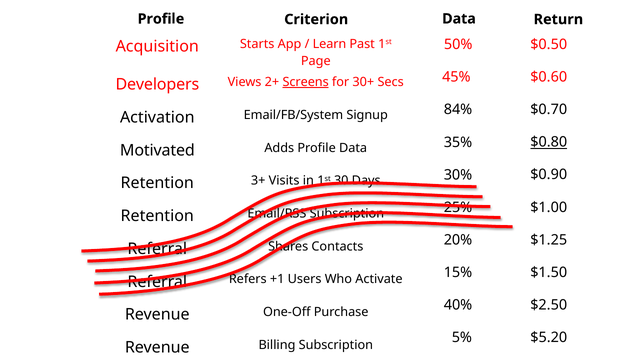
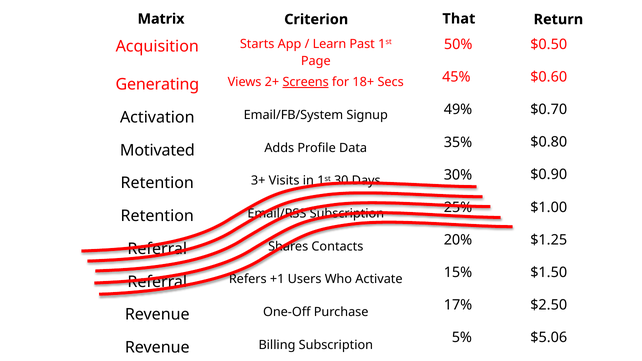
Profile at (161, 19): Profile -> Matrix
Criterion Data: Data -> That
Developers: Developers -> Generating
30+: 30+ -> 18+
84%: 84% -> 49%
$0.80 underline: present -> none
40%: 40% -> 17%
$5.20: $5.20 -> $5.06
